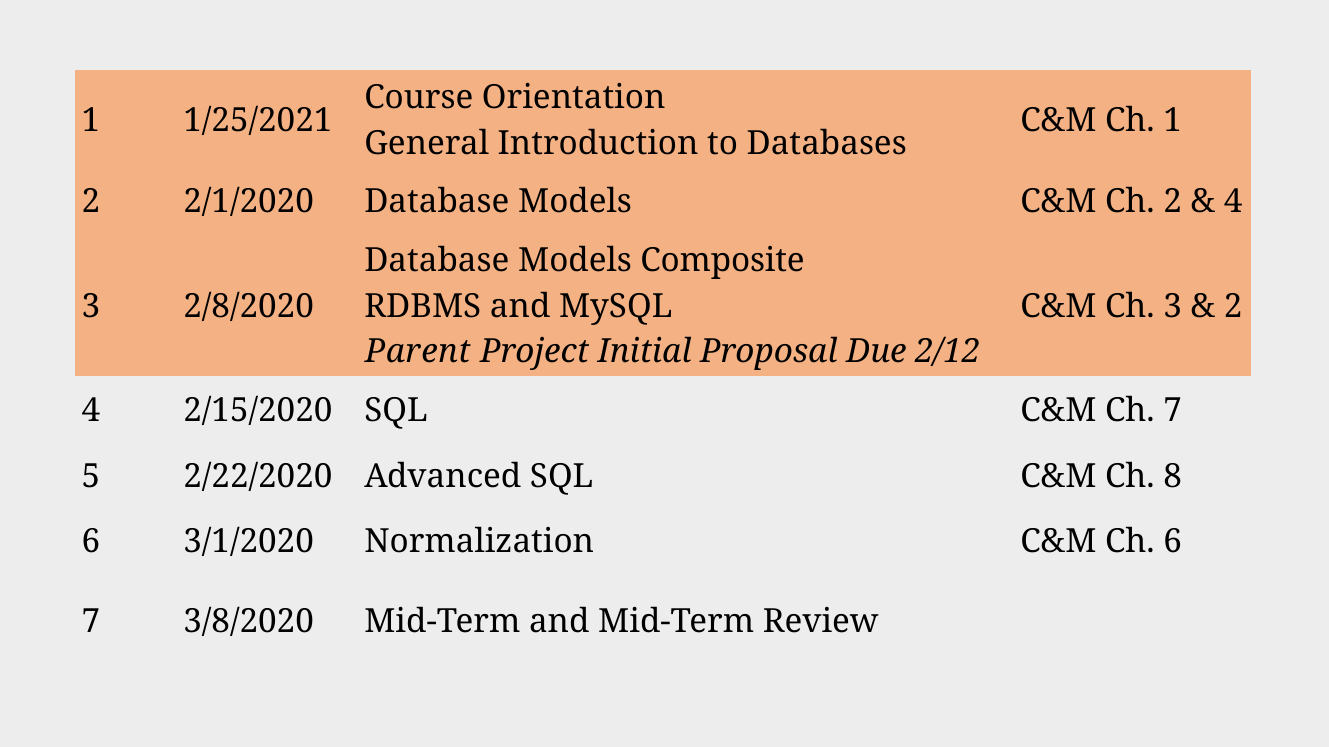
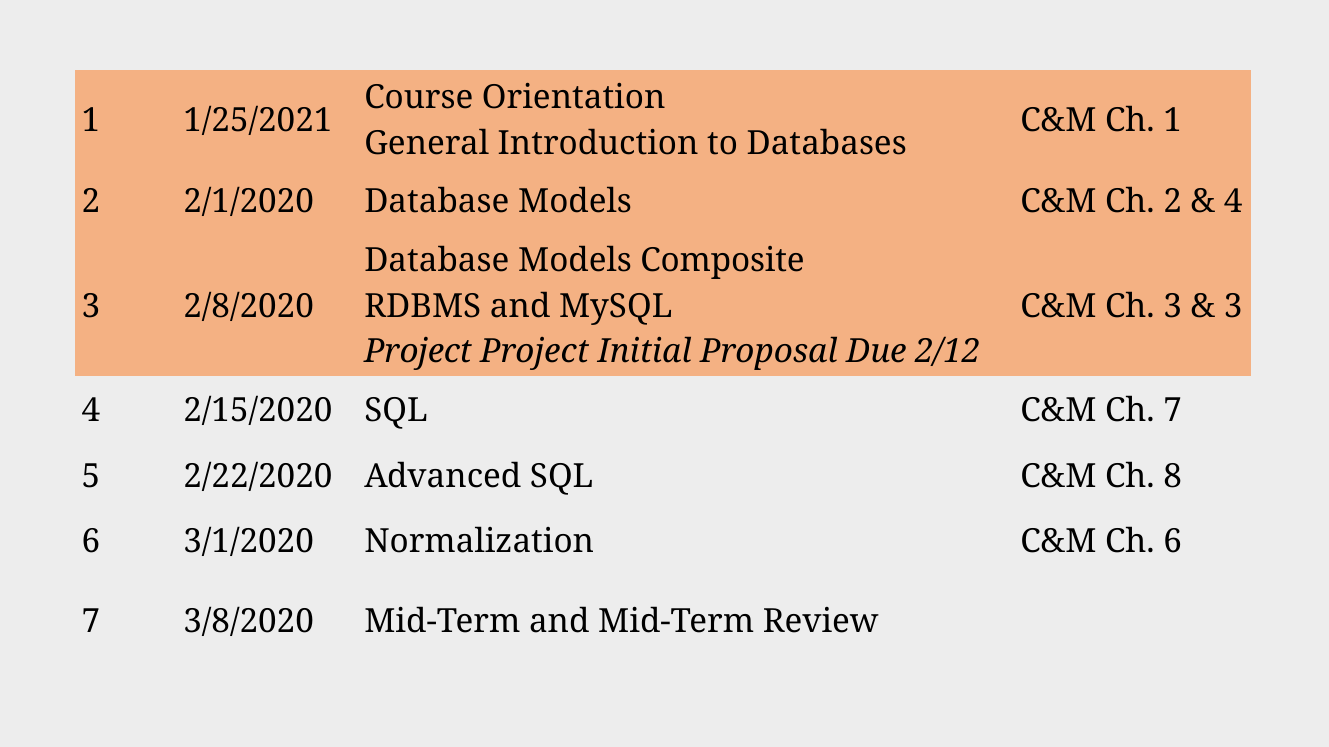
2 at (1233, 306): 2 -> 3
Parent at (418, 352): Parent -> Project
